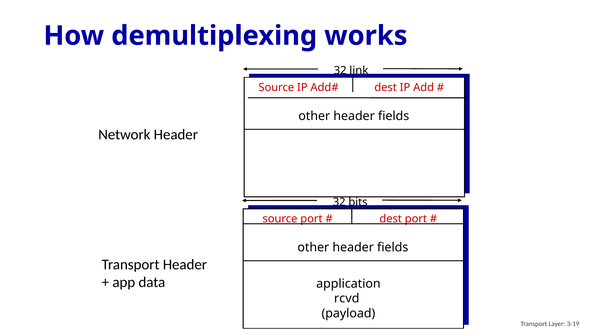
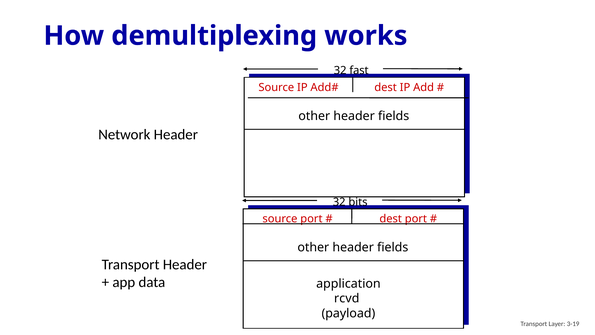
link: link -> fast
